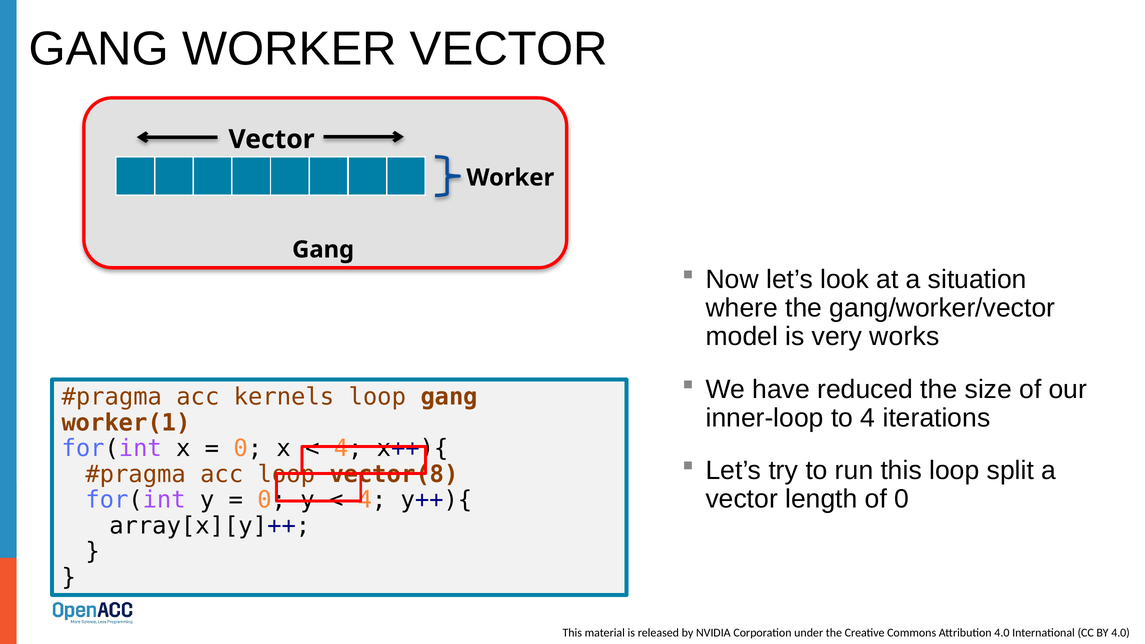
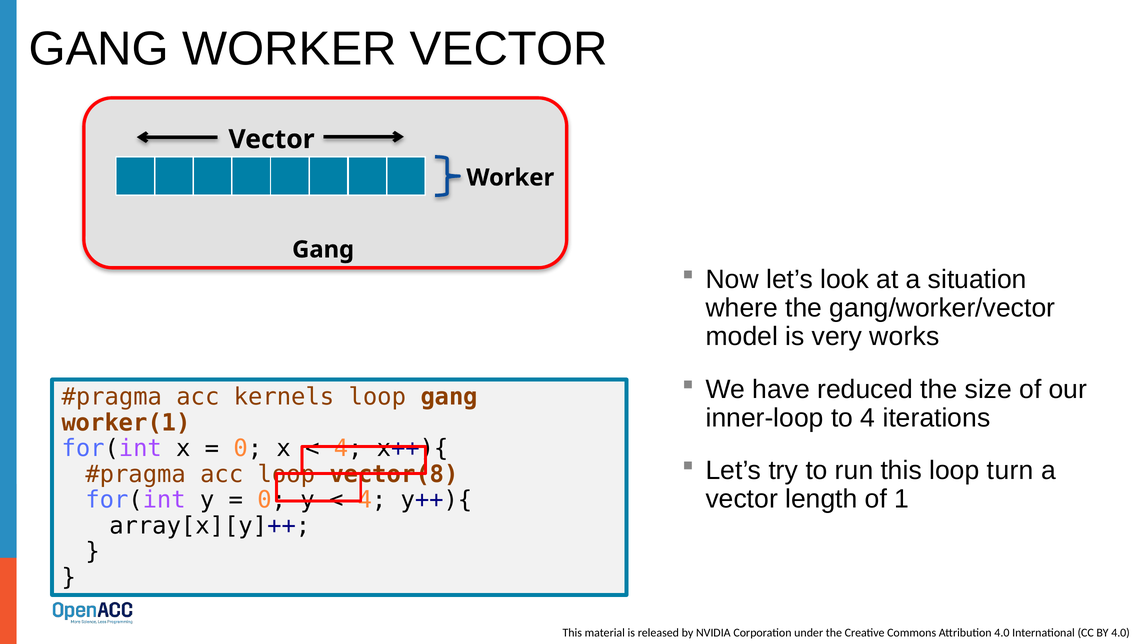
split: split -> turn
of 0: 0 -> 1
